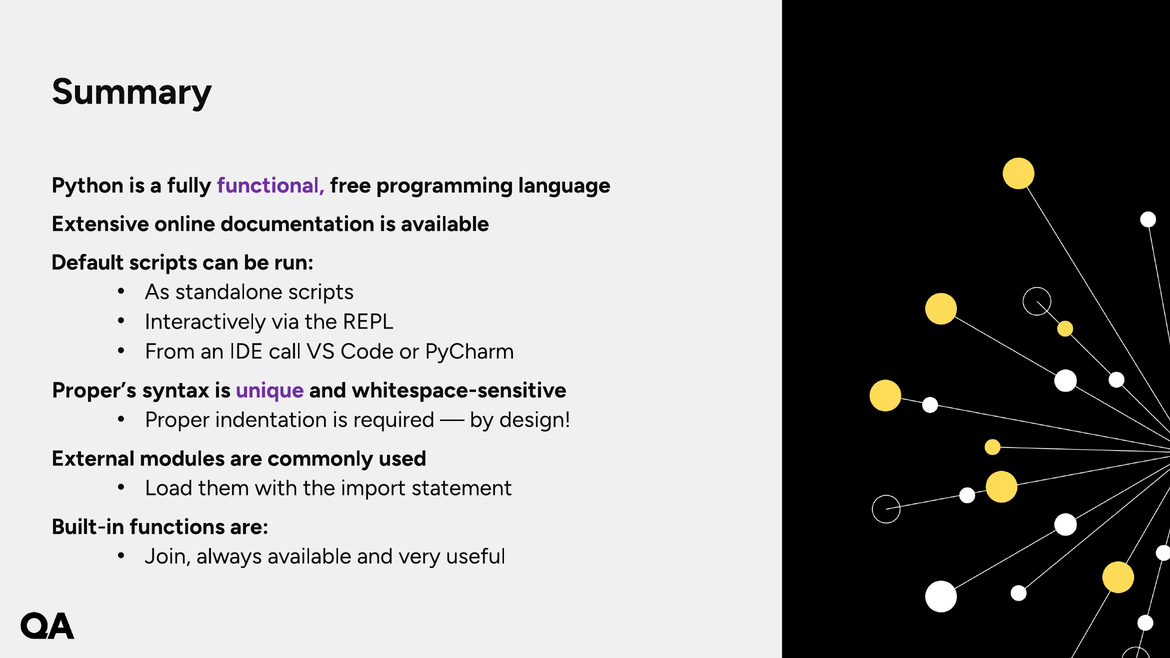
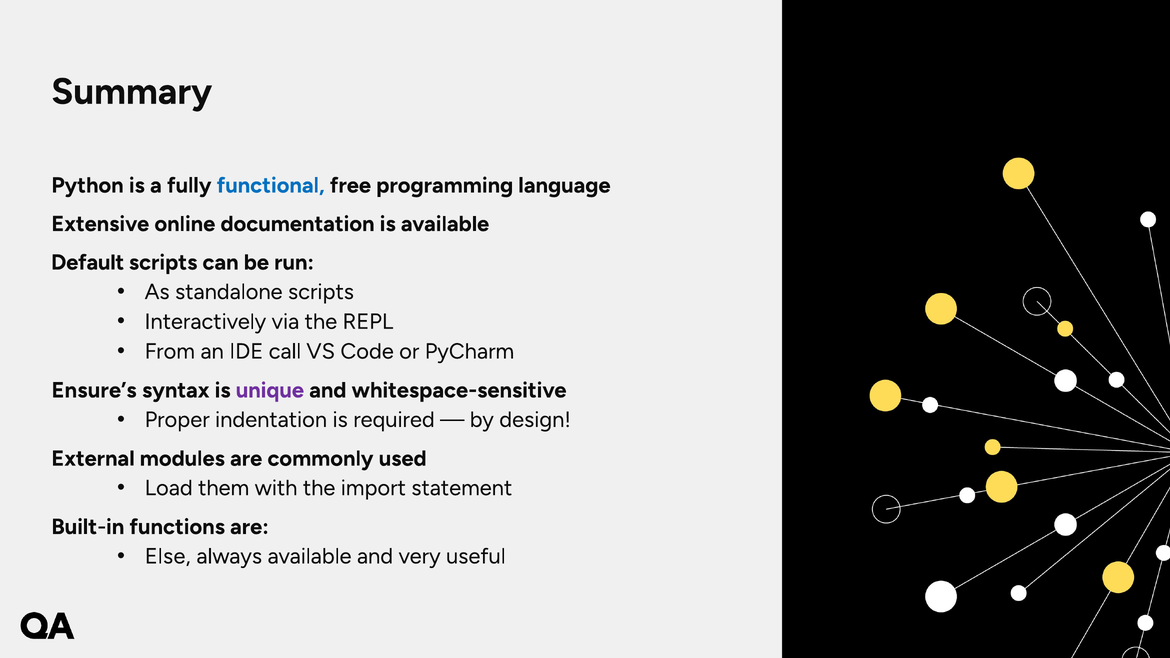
functional colour: purple -> blue
Proper’s: Proper’s -> Ensure’s
Join: Join -> Else
